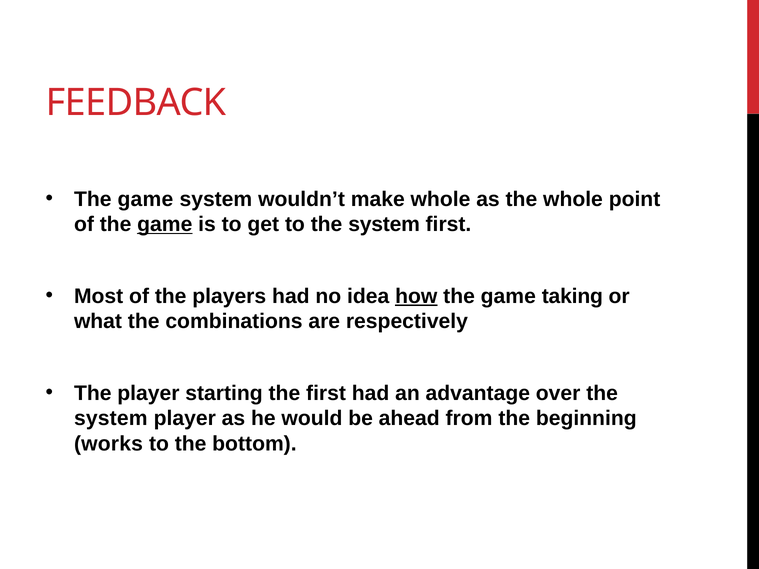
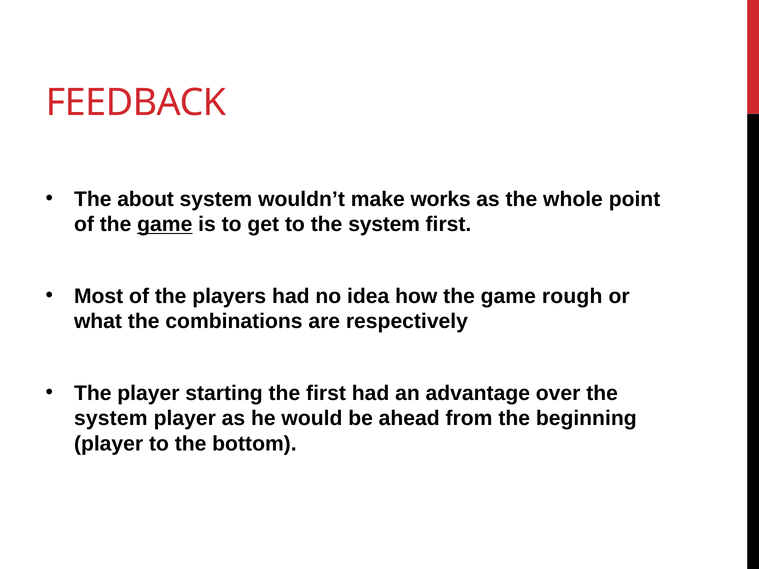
game at (145, 199): game -> about
make whole: whole -> works
how underline: present -> none
taking: taking -> rough
works at (108, 444): works -> player
